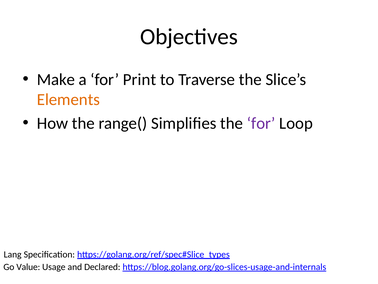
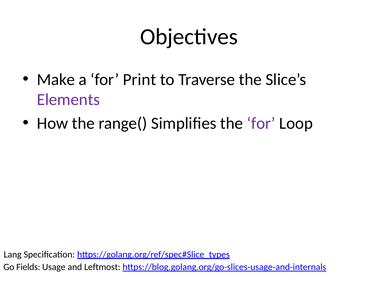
Elements colour: orange -> purple
Value: Value -> Fields
Declared: Declared -> Leftmost
